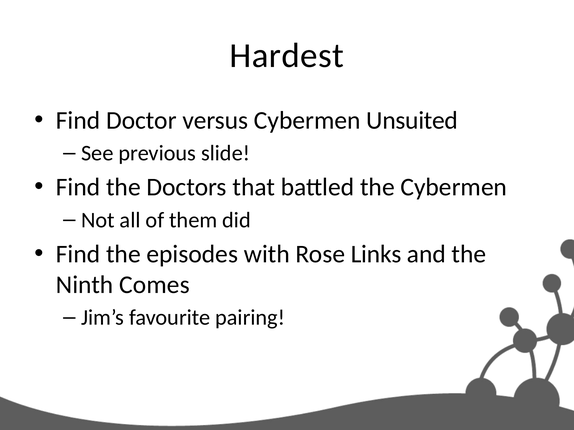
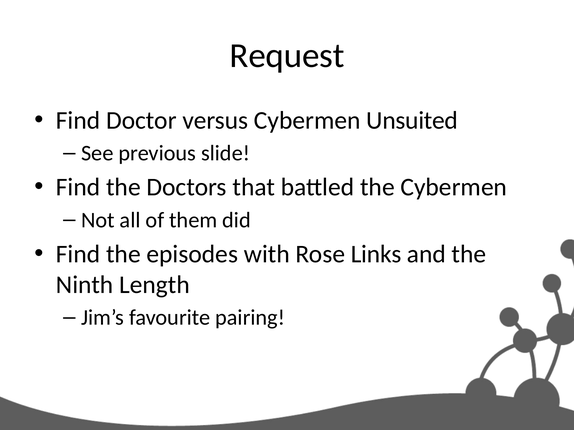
Hardest: Hardest -> Request
Comes: Comes -> Length
